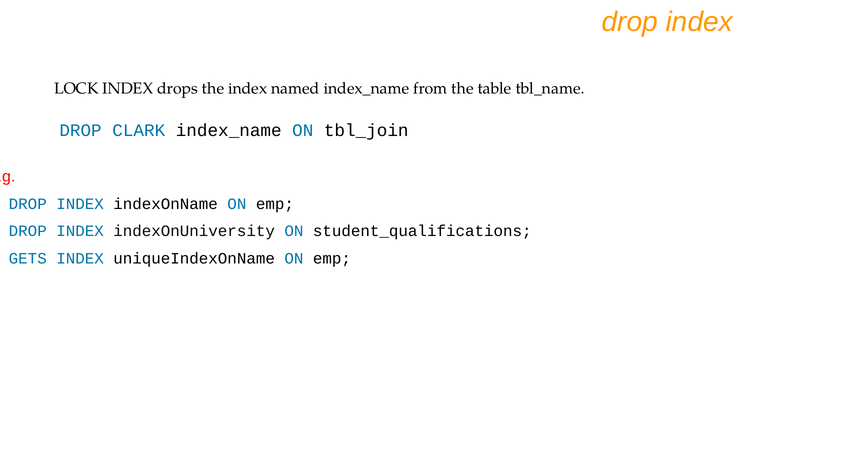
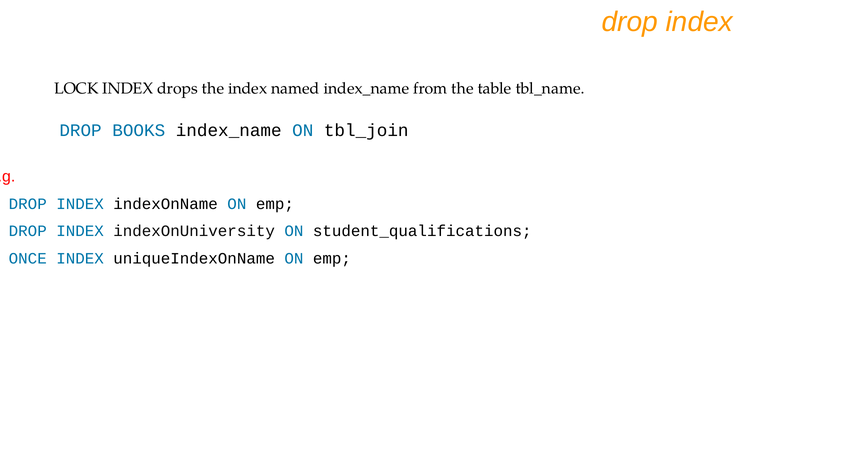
CLARK: CLARK -> BOOKS
GETS: GETS -> ONCE
